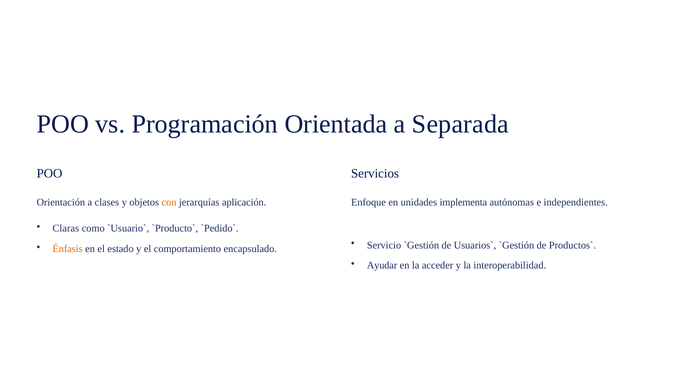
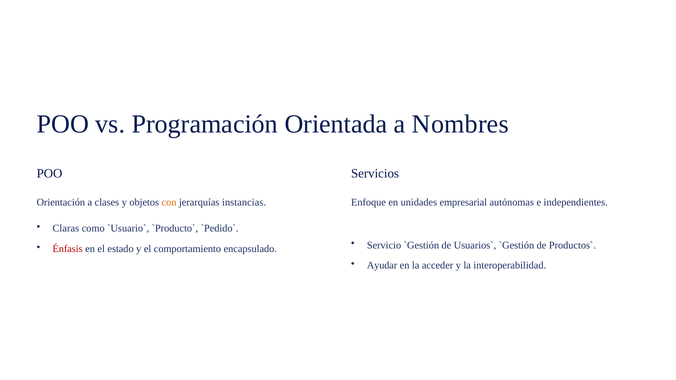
Separada: Separada -> Nombres
aplicación: aplicación -> instancias
implementa: implementa -> empresarial
Énfasis colour: orange -> red
